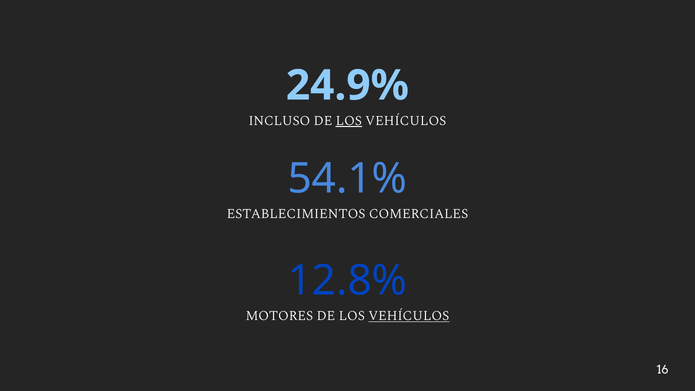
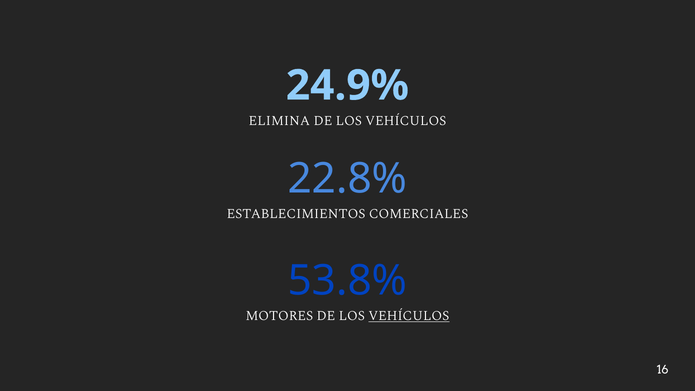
INCLUSO: INCLUSO -> ELIMINA
LOS at (349, 121) underline: present -> none
54.1%: 54.1% -> 22.8%
12.8%: 12.8% -> 53.8%
